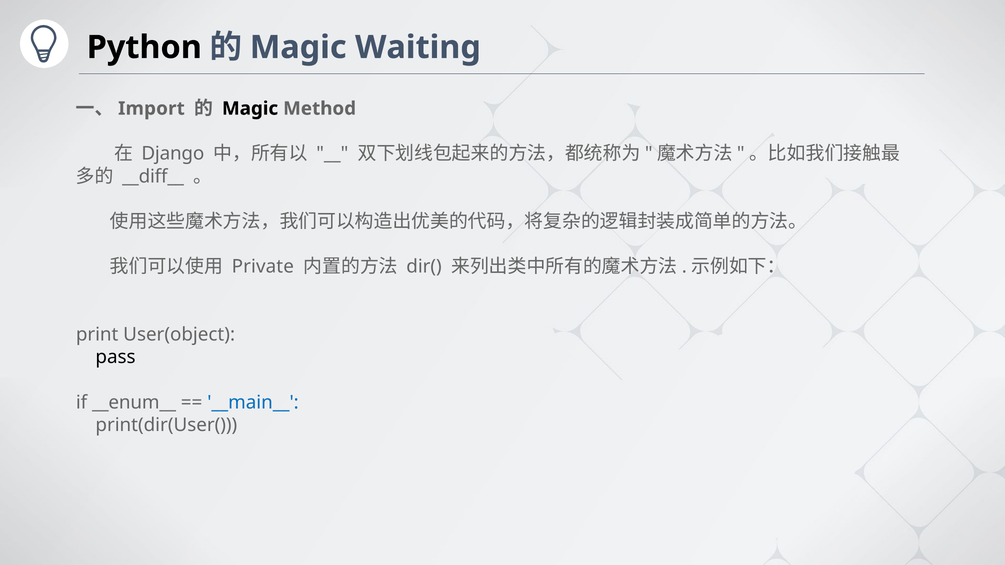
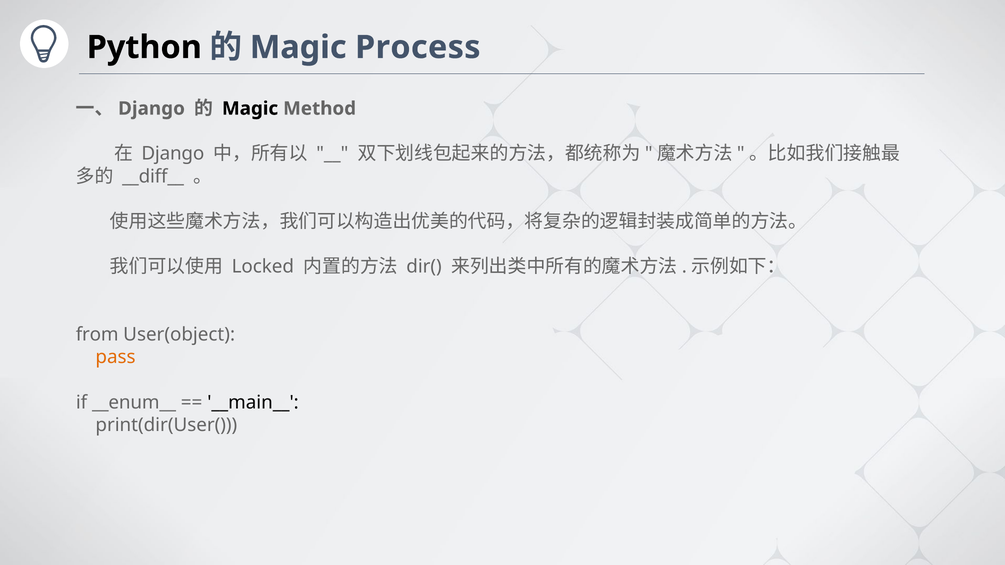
Waiting: Waiting -> Process
Import at (151, 109): Import -> Django
Private: Private -> Locked
print: print -> from
pass colour: black -> orange
__main__ colour: blue -> black
